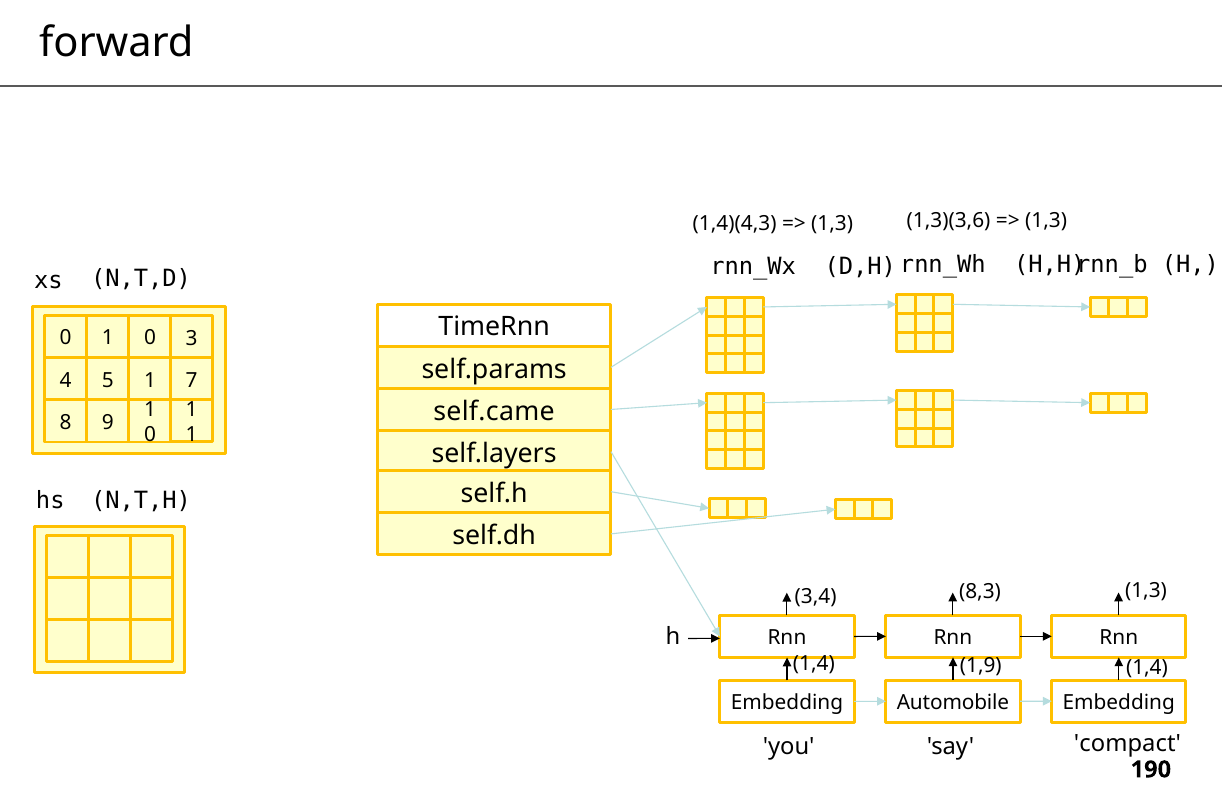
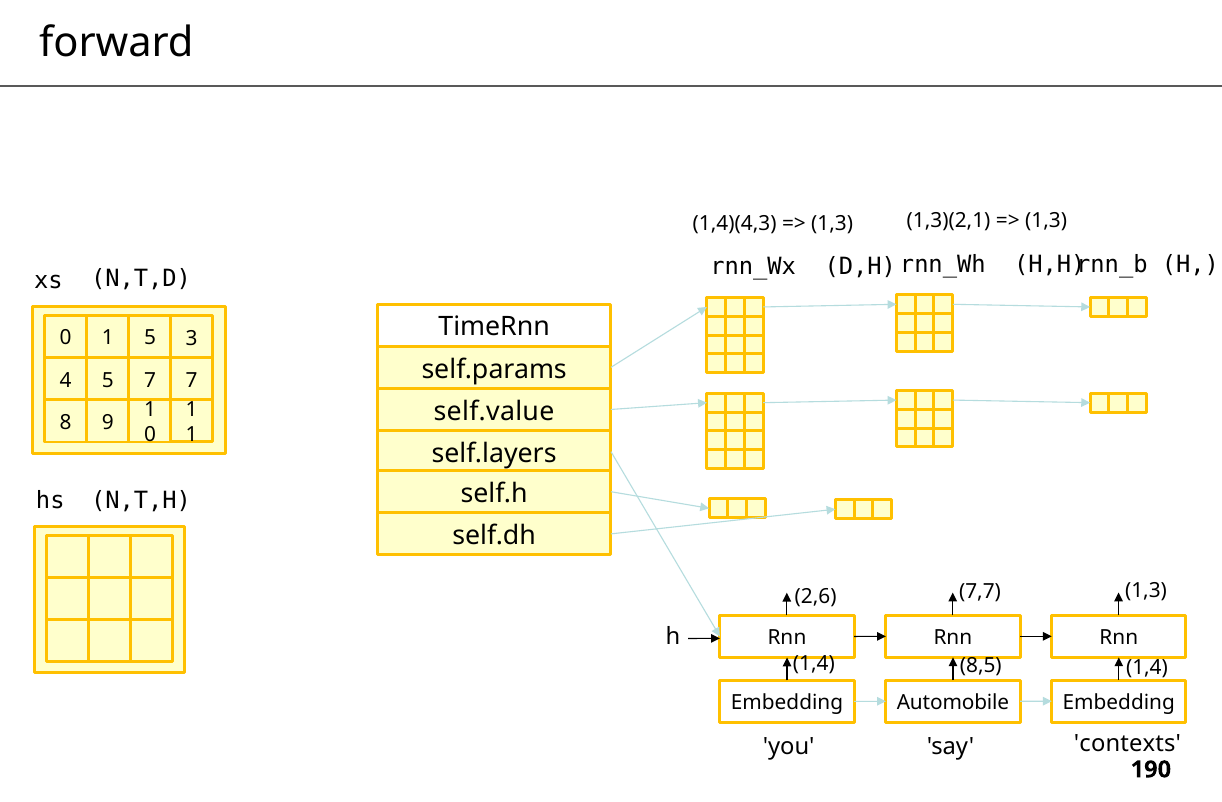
1,3)(3,6: 1,3)(3,6 -> 1,3)(2,1
0 1 0: 0 -> 5
5 1: 1 -> 7
self.came: self.came -> self.value
8,3: 8,3 -> 7,7
3,4: 3,4 -> 2,6
1,9: 1,9 -> 8,5
compact: compact -> contexts
